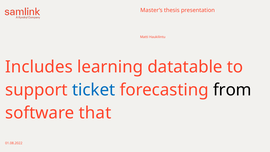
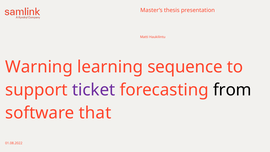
Includes: Includes -> Warning
datatable: datatable -> sequence
ticket colour: blue -> purple
